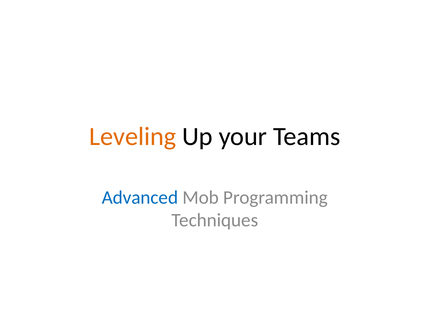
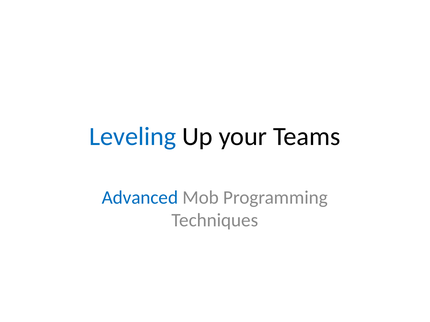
Leveling colour: orange -> blue
